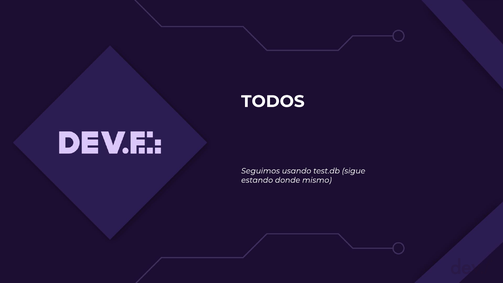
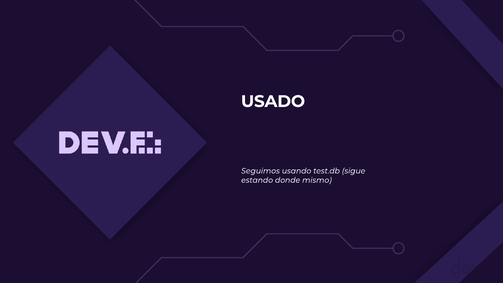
TODOS: TODOS -> USADO
